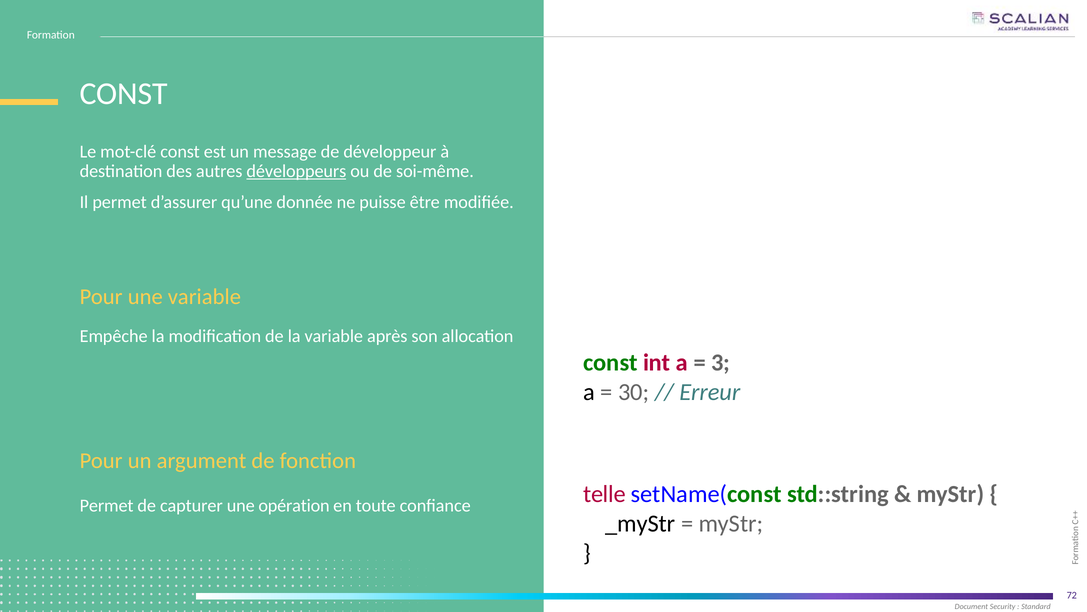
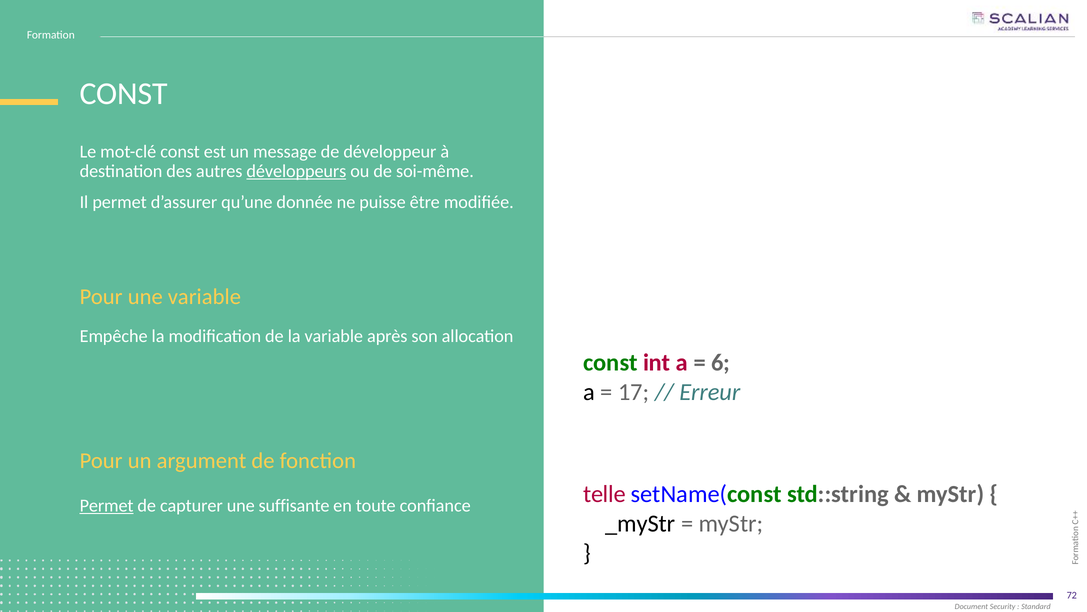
3: 3 -> 6
30: 30 -> 17
Permet at (107, 505) underline: none -> present
opération: opération -> suffisante
